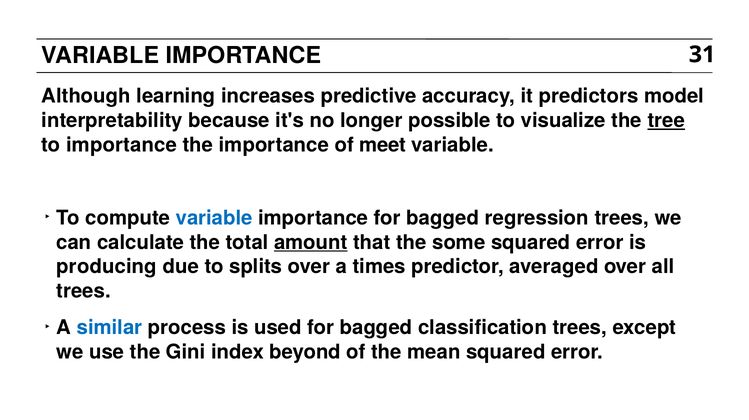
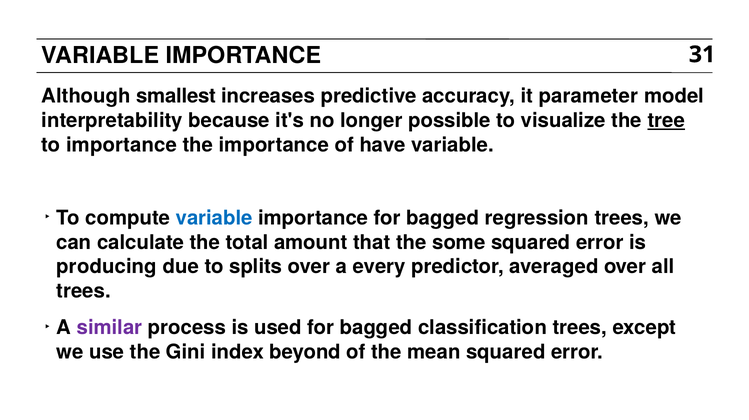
learning: learning -> smallest
predictors: predictors -> parameter
meet: meet -> have
amount underline: present -> none
times: times -> every
similar colour: blue -> purple
